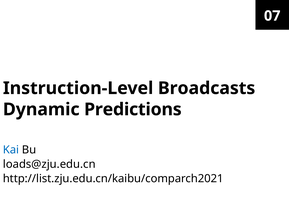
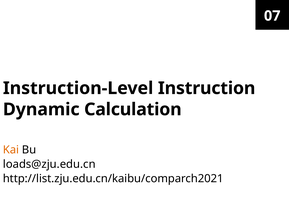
Broadcasts: Broadcasts -> Instruction
Predictions: Predictions -> Calculation
Kai colour: blue -> orange
